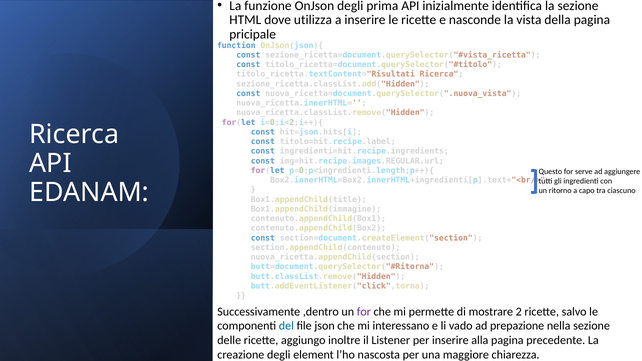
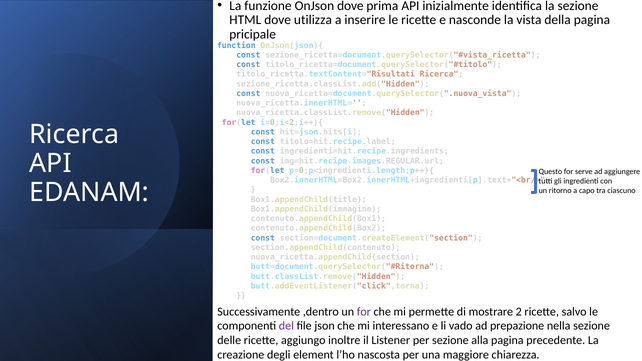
OnJson degli: degli -> dove
del colour: blue -> purple
per inserire: inserire -> sezione
